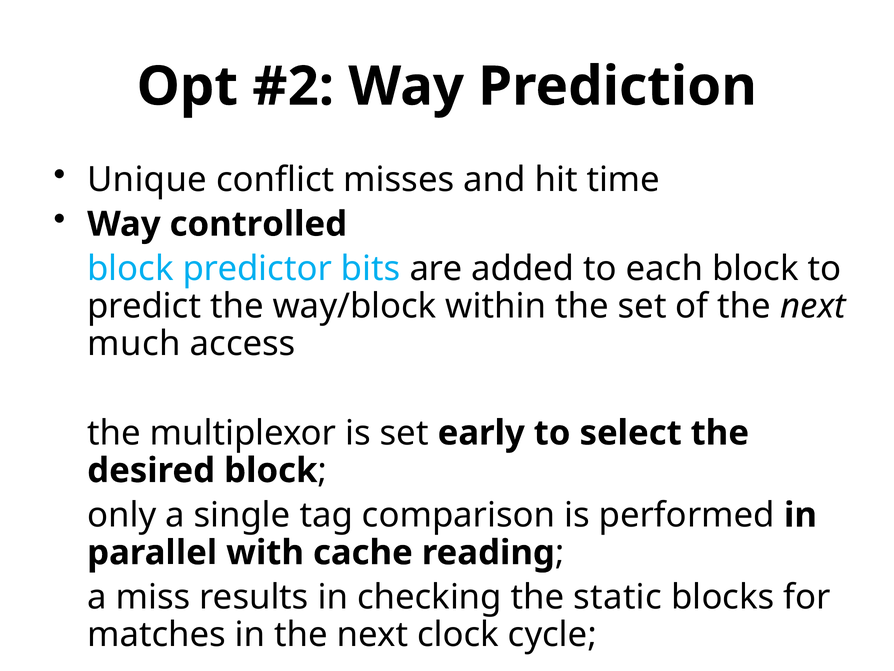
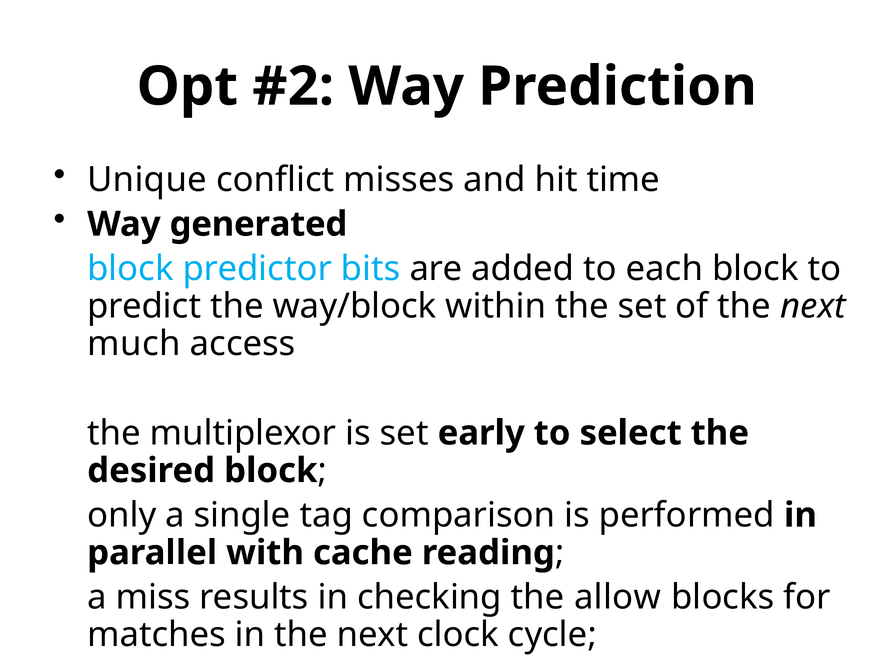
controlled: controlled -> generated
static: static -> allow
